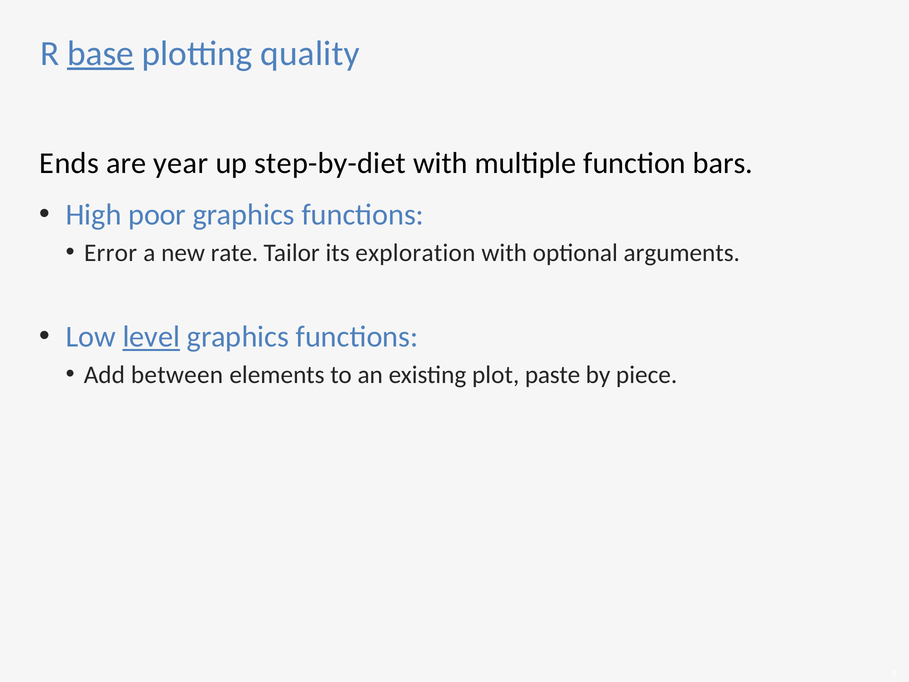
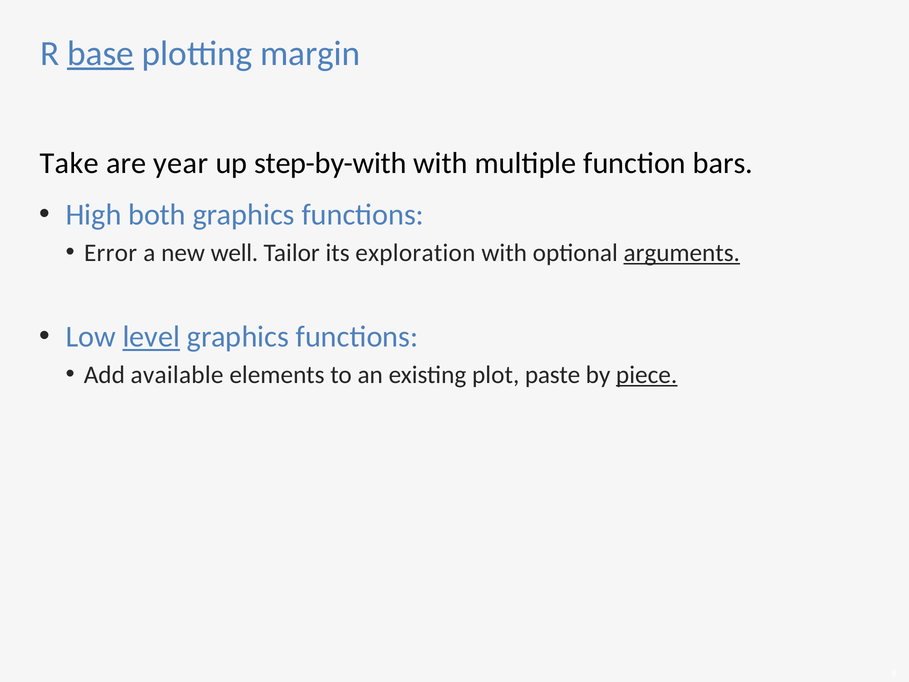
quality: quality -> margin
Ends: Ends -> Take
step-by-diet: step-by-diet -> step-by-with
poor: poor -> both
rate: rate -> well
arguments underline: none -> present
between: between -> available
piece underline: none -> present
